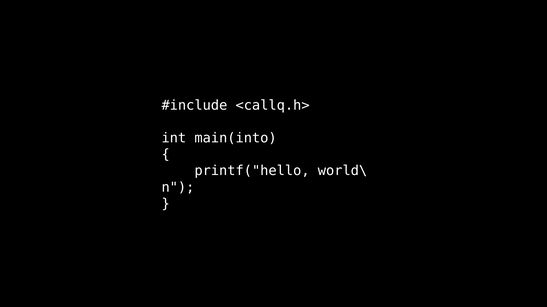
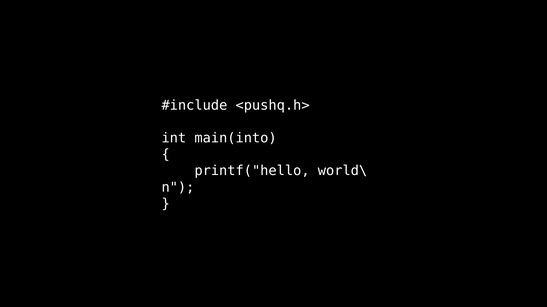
<callq.h>: <callq.h> -> <pushq.h>
